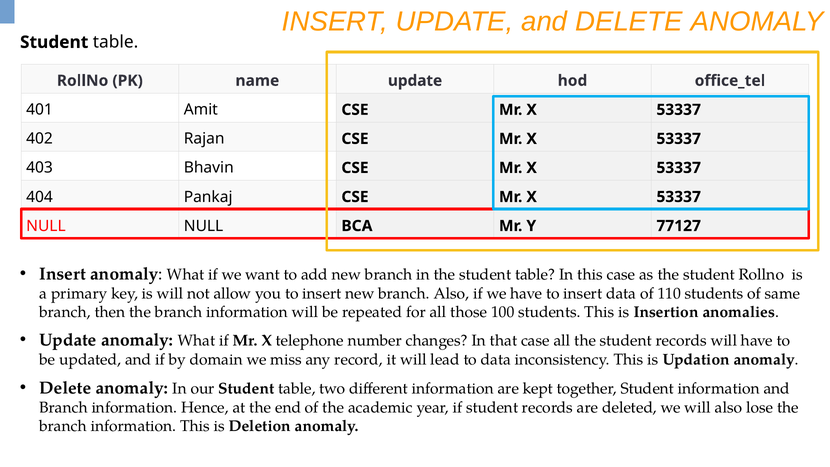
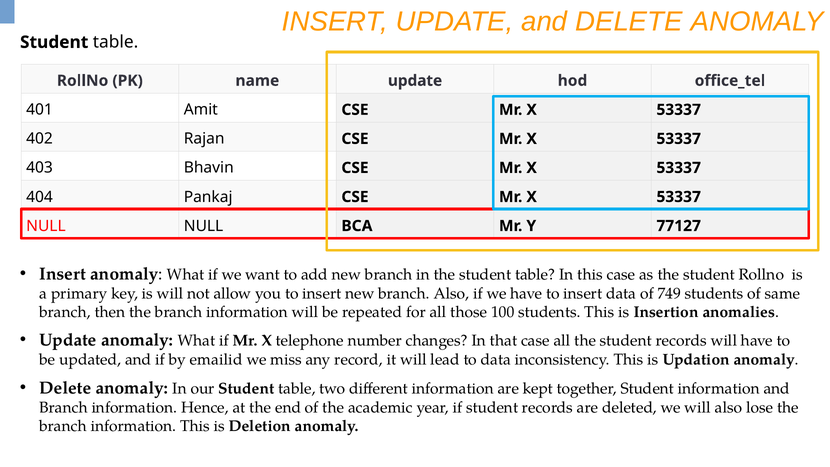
110: 110 -> 749
domain: domain -> emailid
